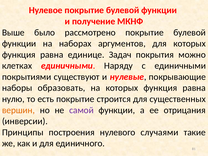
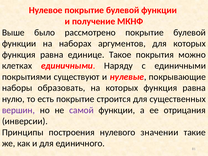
Задач: Задач -> Такое
вершин colour: orange -> purple
случаями: случаями -> значении
